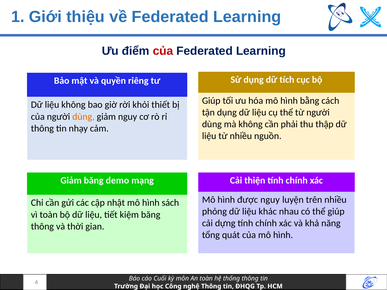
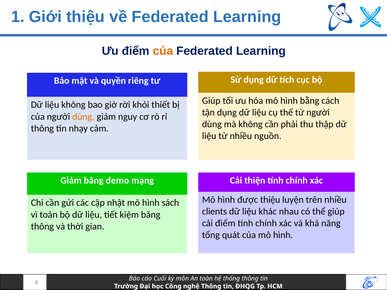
của at (163, 51) colour: red -> orange
được nguy: nguy -> thiệu
phỏng: phỏng -> clients
cải dựng: dựng -> điểm
